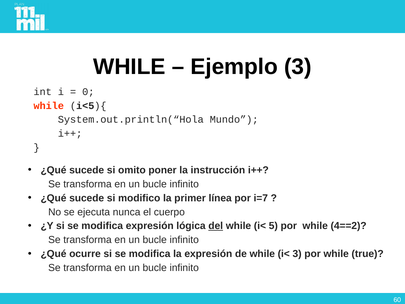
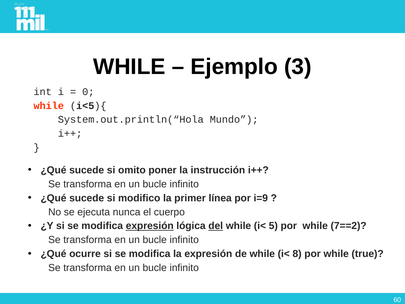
i=7: i=7 -> i=9
expresión at (150, 226) underline: none -> present
4==2: 4==2 -> 7==2
i< 3: 3 -> 8
